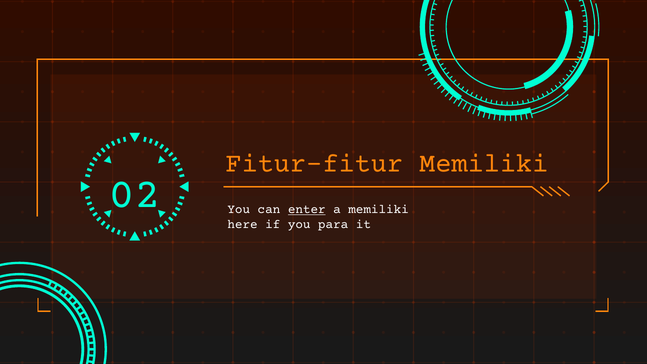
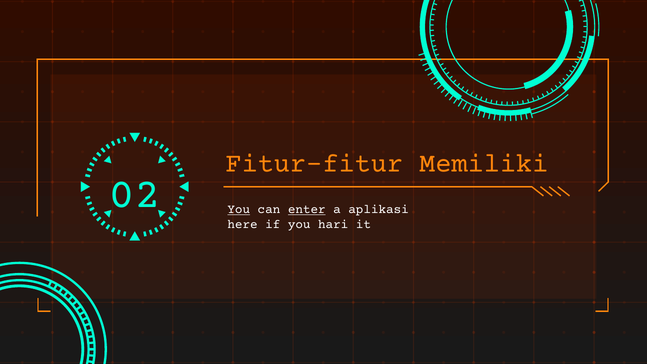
You at (239, 209) underline: none -> present
a memiliki: memiliki -> aplikasi
para: para -> hari
